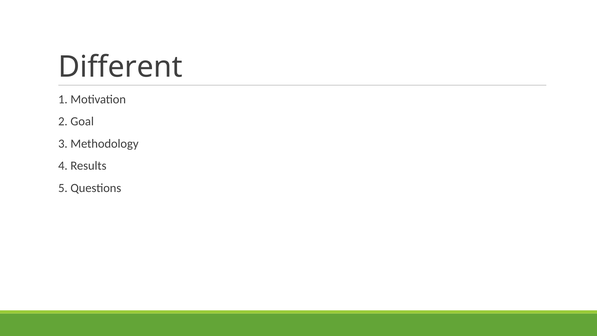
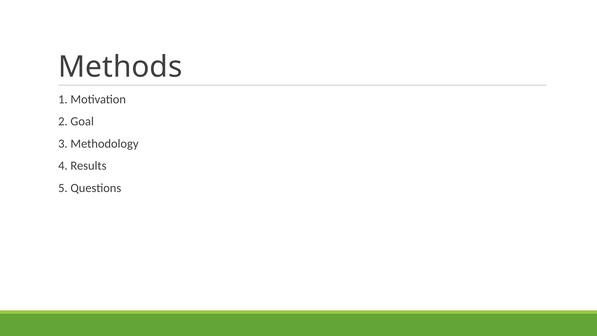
Different: Different -> Methods
